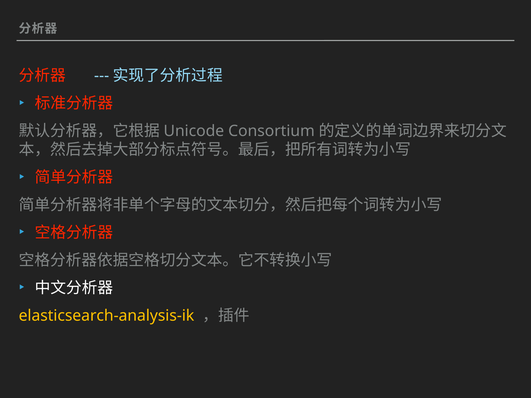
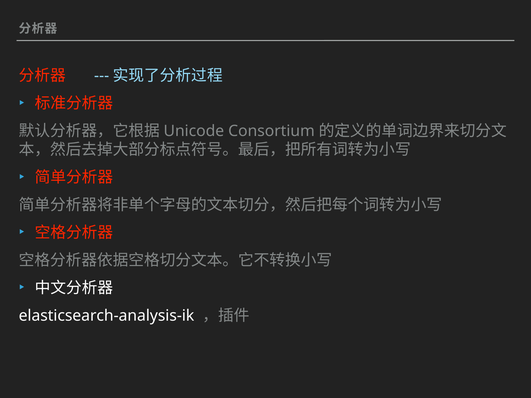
elasticsearch-analysis-ik colour: yellow -> white
